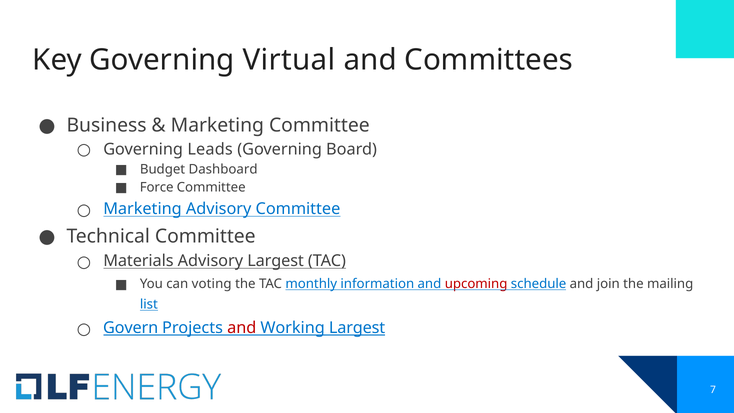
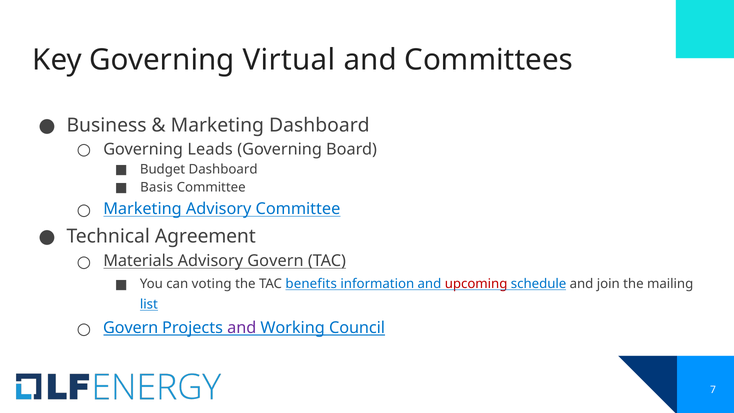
Marketing Committee: Committee -> Dashboard
Force: Force -> Basis
Technical Committee: Committee -> Agreement
Advisory Largest: Largest -> Govern
monthly: monthly -> benefits
and at (242, 328) colour: red -> purple
Working Largest: Largest -> Council
